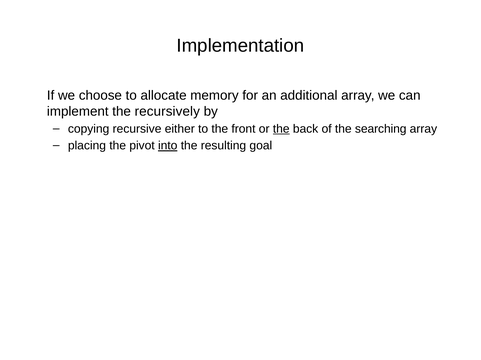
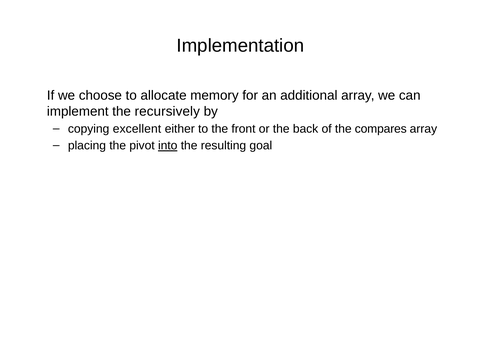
recursive: recursive -> excellent
the at (281, 129) underline: present -> none
searching: searching -> compares
